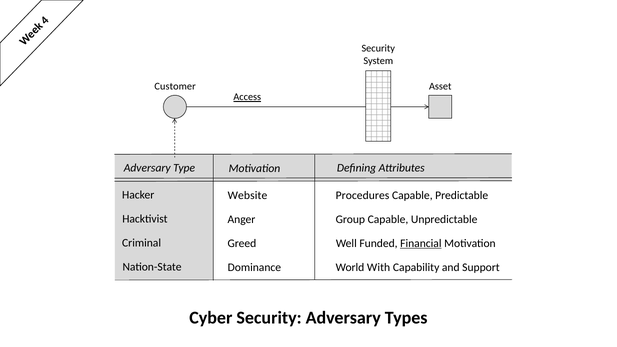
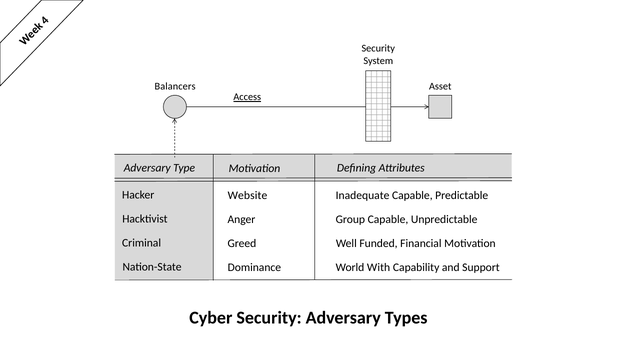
Customer: Customer -> Balancers
Procedures: Procedures -> Inadequate
Financial underline: present -> none
